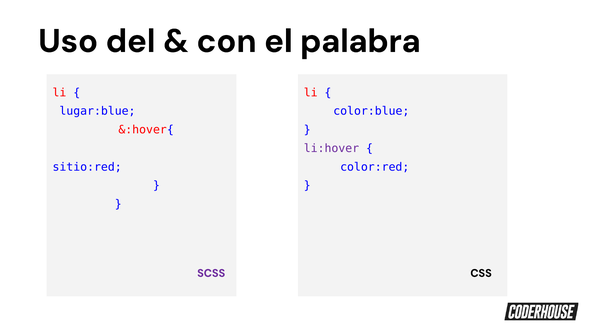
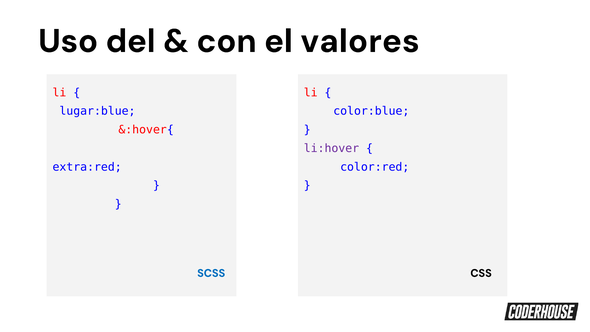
palabra: palabra -> valores
sitio:red: sitio:red -> extra:red
SCSS colour: purple -> blue
